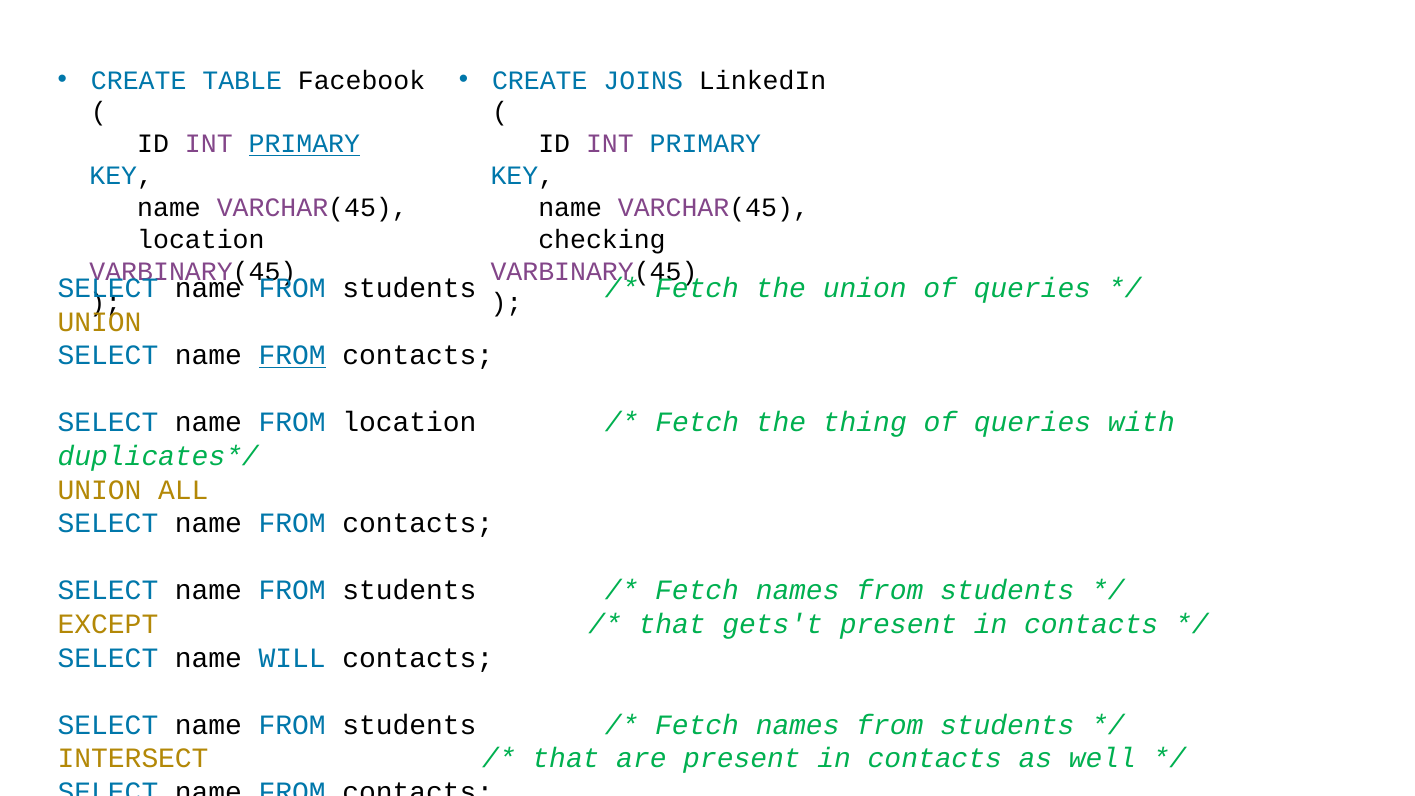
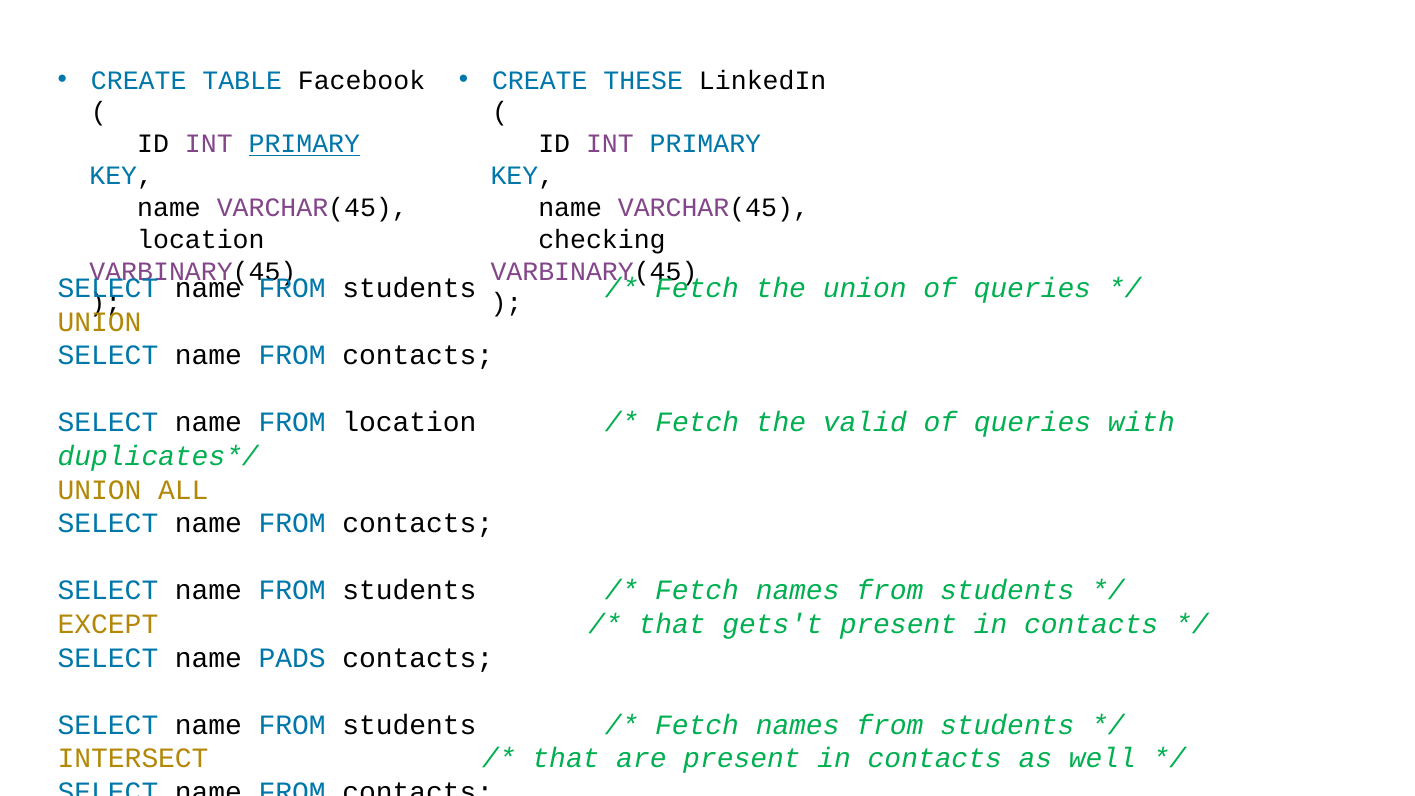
JOINS: JOINS -> THESE
FROM at (292, 355) underline: present -> none
thing: thing -> valid
WILL: WILL -> PADS
